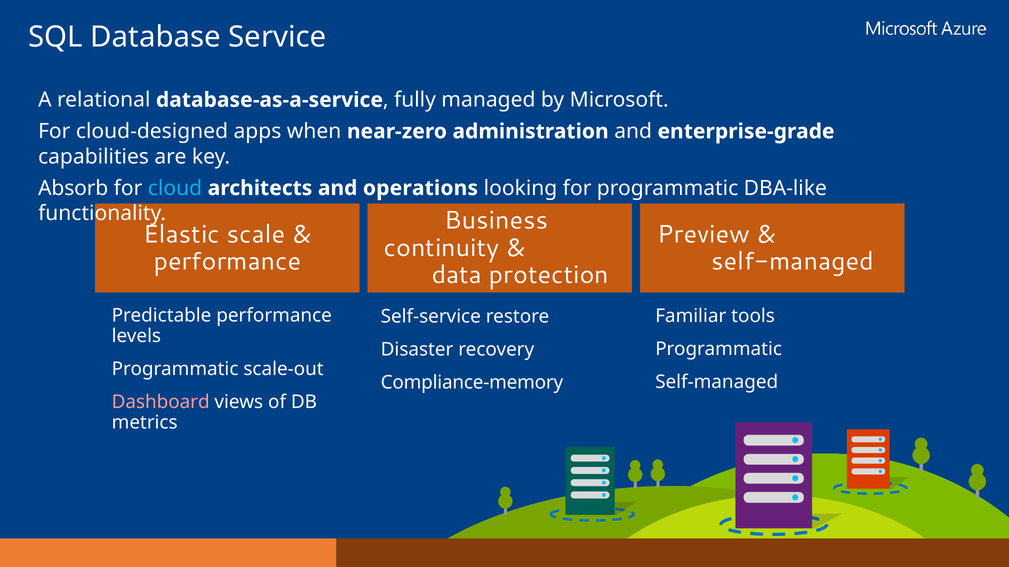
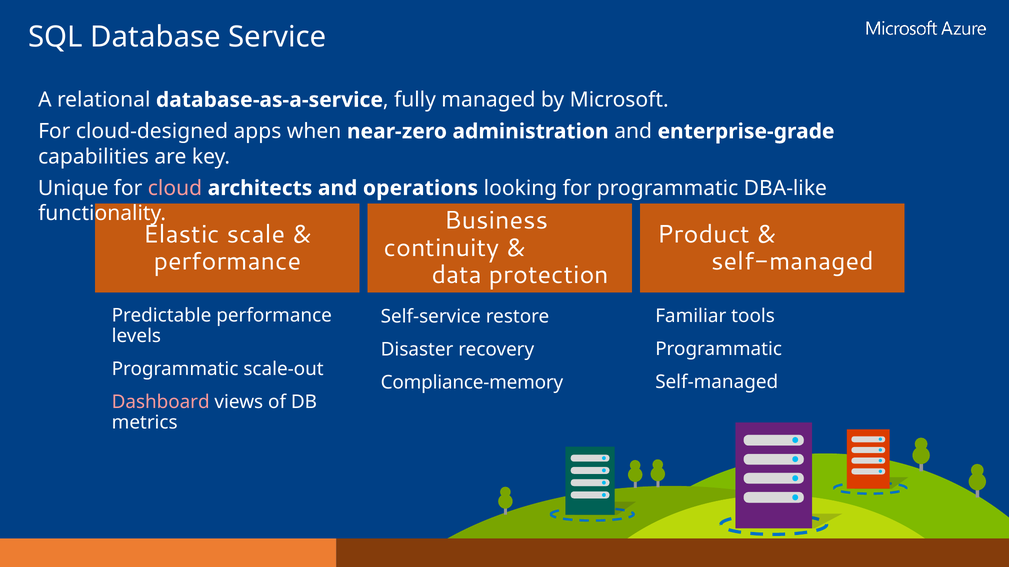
Absorb: Absorb -> Unique
cloud colour: light blue -> pink
Preview: Preview -> Product
